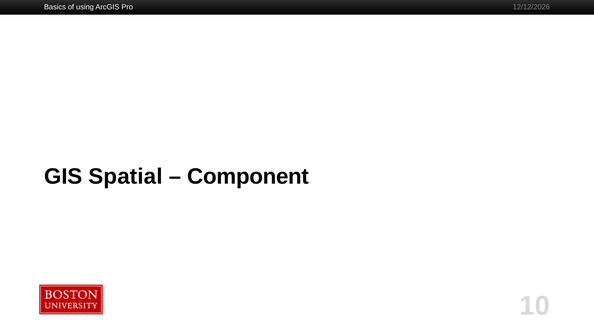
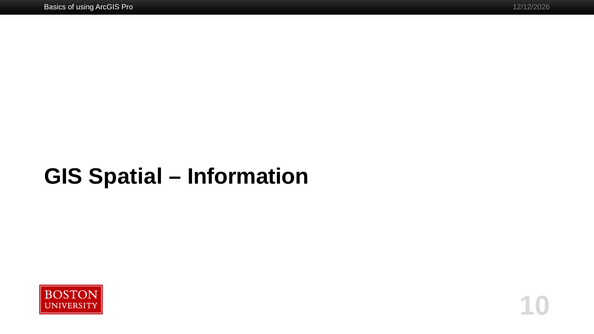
Component: Component -> Information
